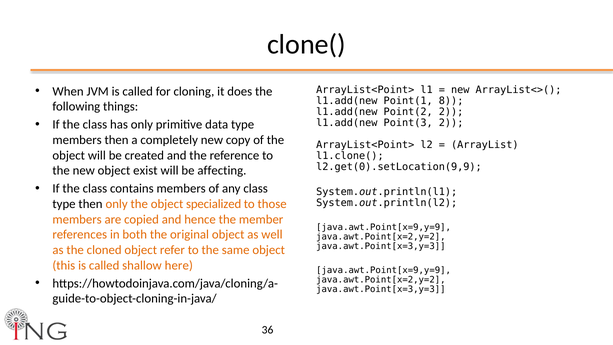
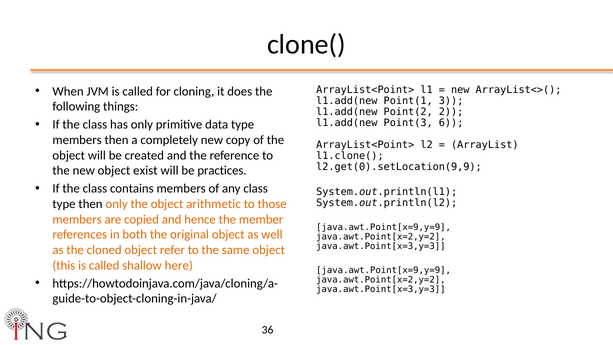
8: 8 -> 3
Point(3 2: 2 -> 6
affecting: affecting -> practices
specialized: specialized -> arithmetic
